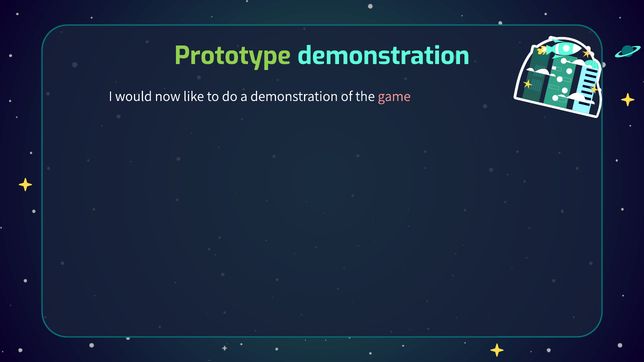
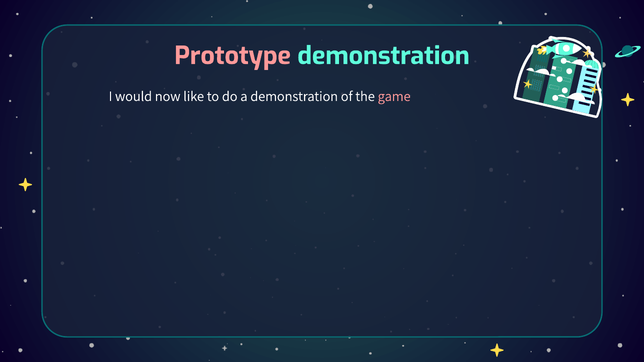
Prototype colour: light green -> pink
